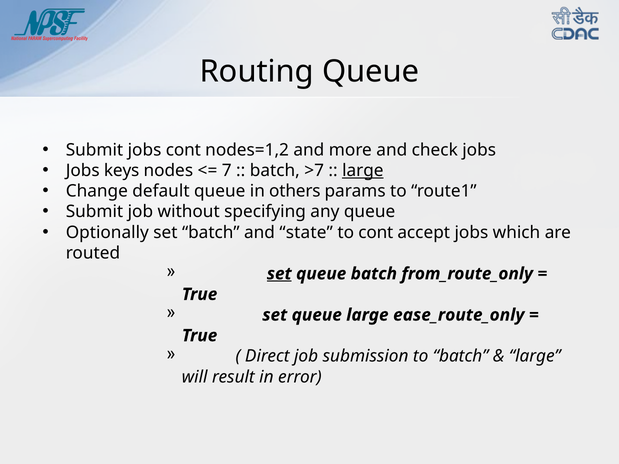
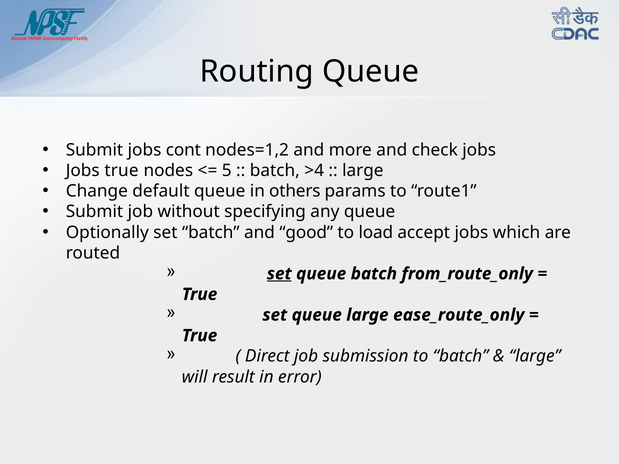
Jobs keys: keys -> true
7: 7 -> 5
>7: >7 -> >4
large at (363, 171) underline: present -> none
state: state -> good
to cont: cont -> load
